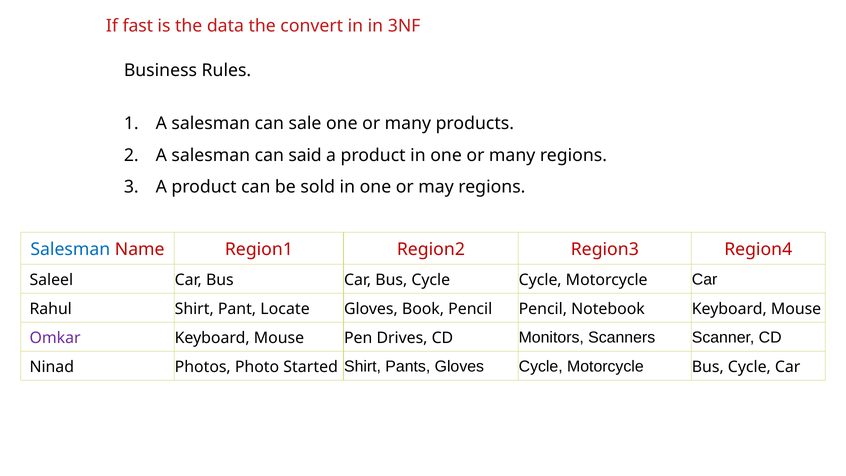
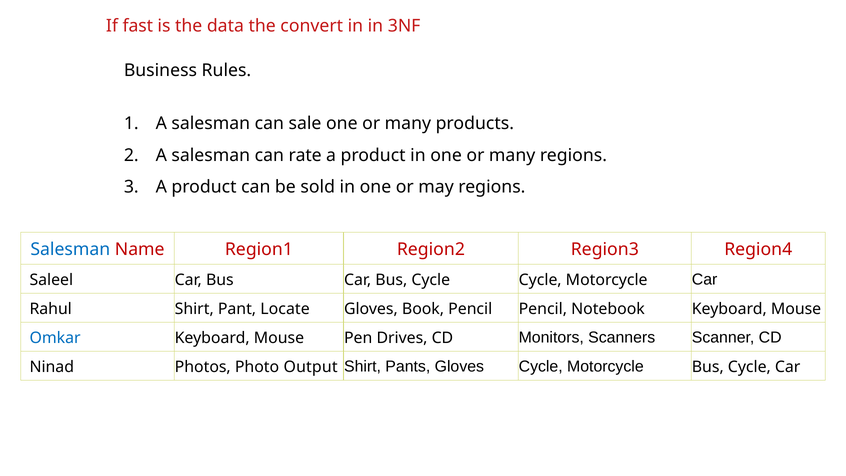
said: said -> rate
Omkar colour: purple -> blue
Started: Started -> Output
